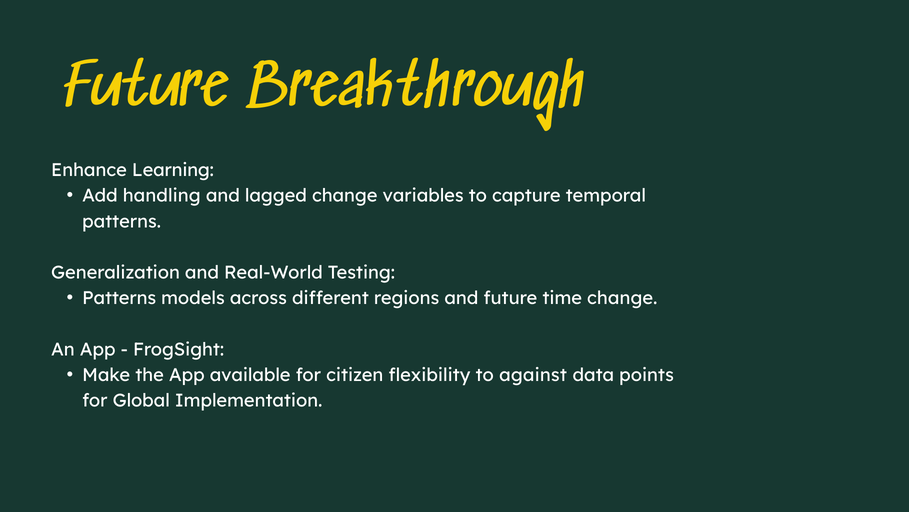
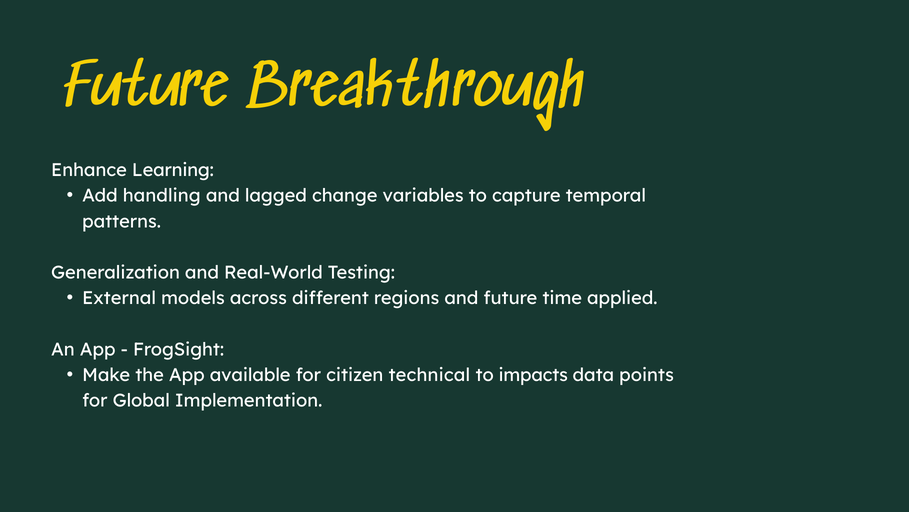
Patterns at (119, 298): Patterns -> External
time change: change -> applied
flexibility: flexibility -> technical
against: against -> impacts
